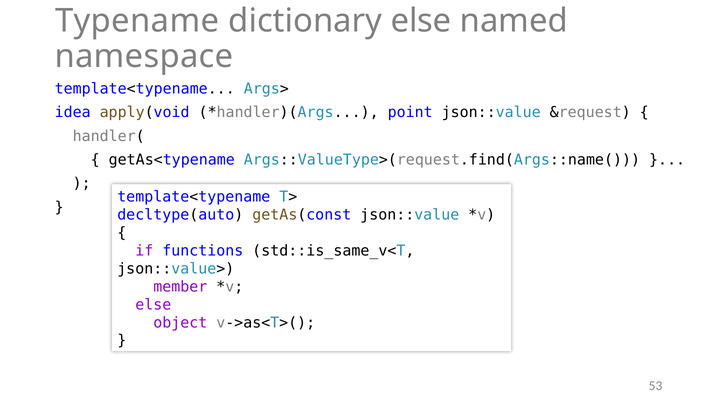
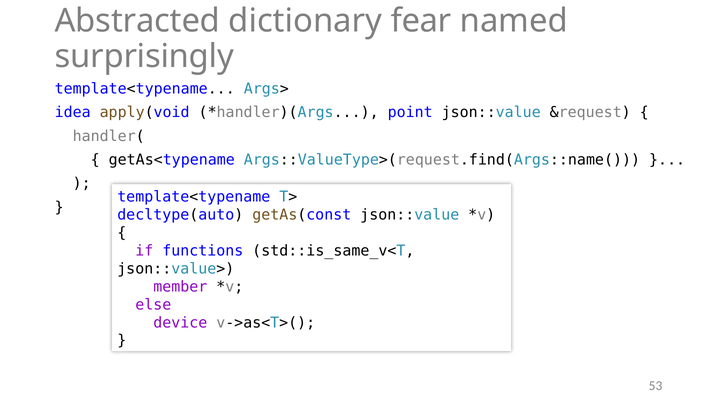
Typename: Typename -> Abstracted
dictionary else: else -> fear
namespace: namespace -> surprisingly
object: object -> device
